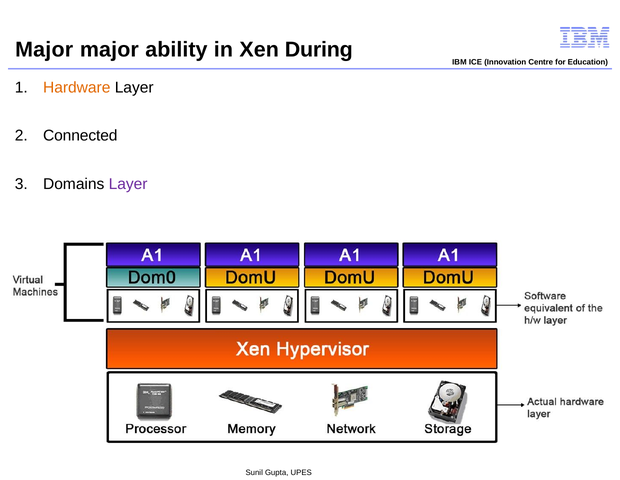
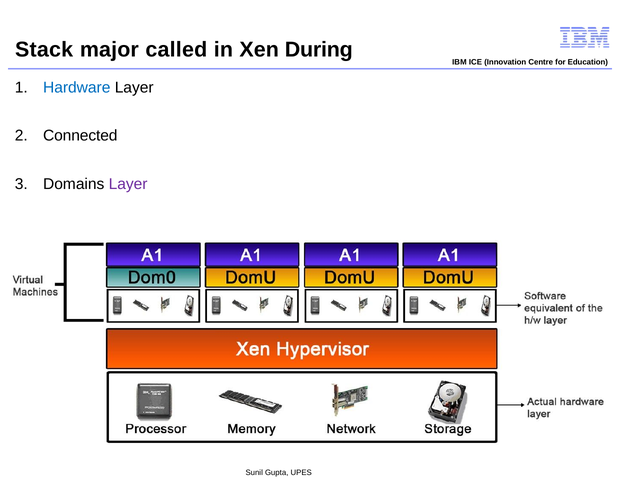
Major at (44, 50): Major -> Stack
ability: ability -> called
Hardware colour: orange -> blue
